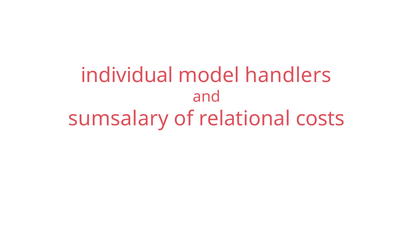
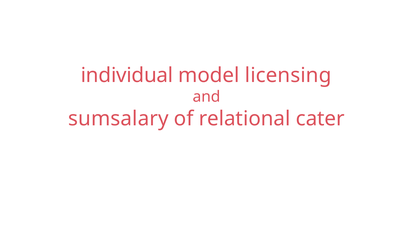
handlers: handlers -> licensing
costs: costs -> cater
